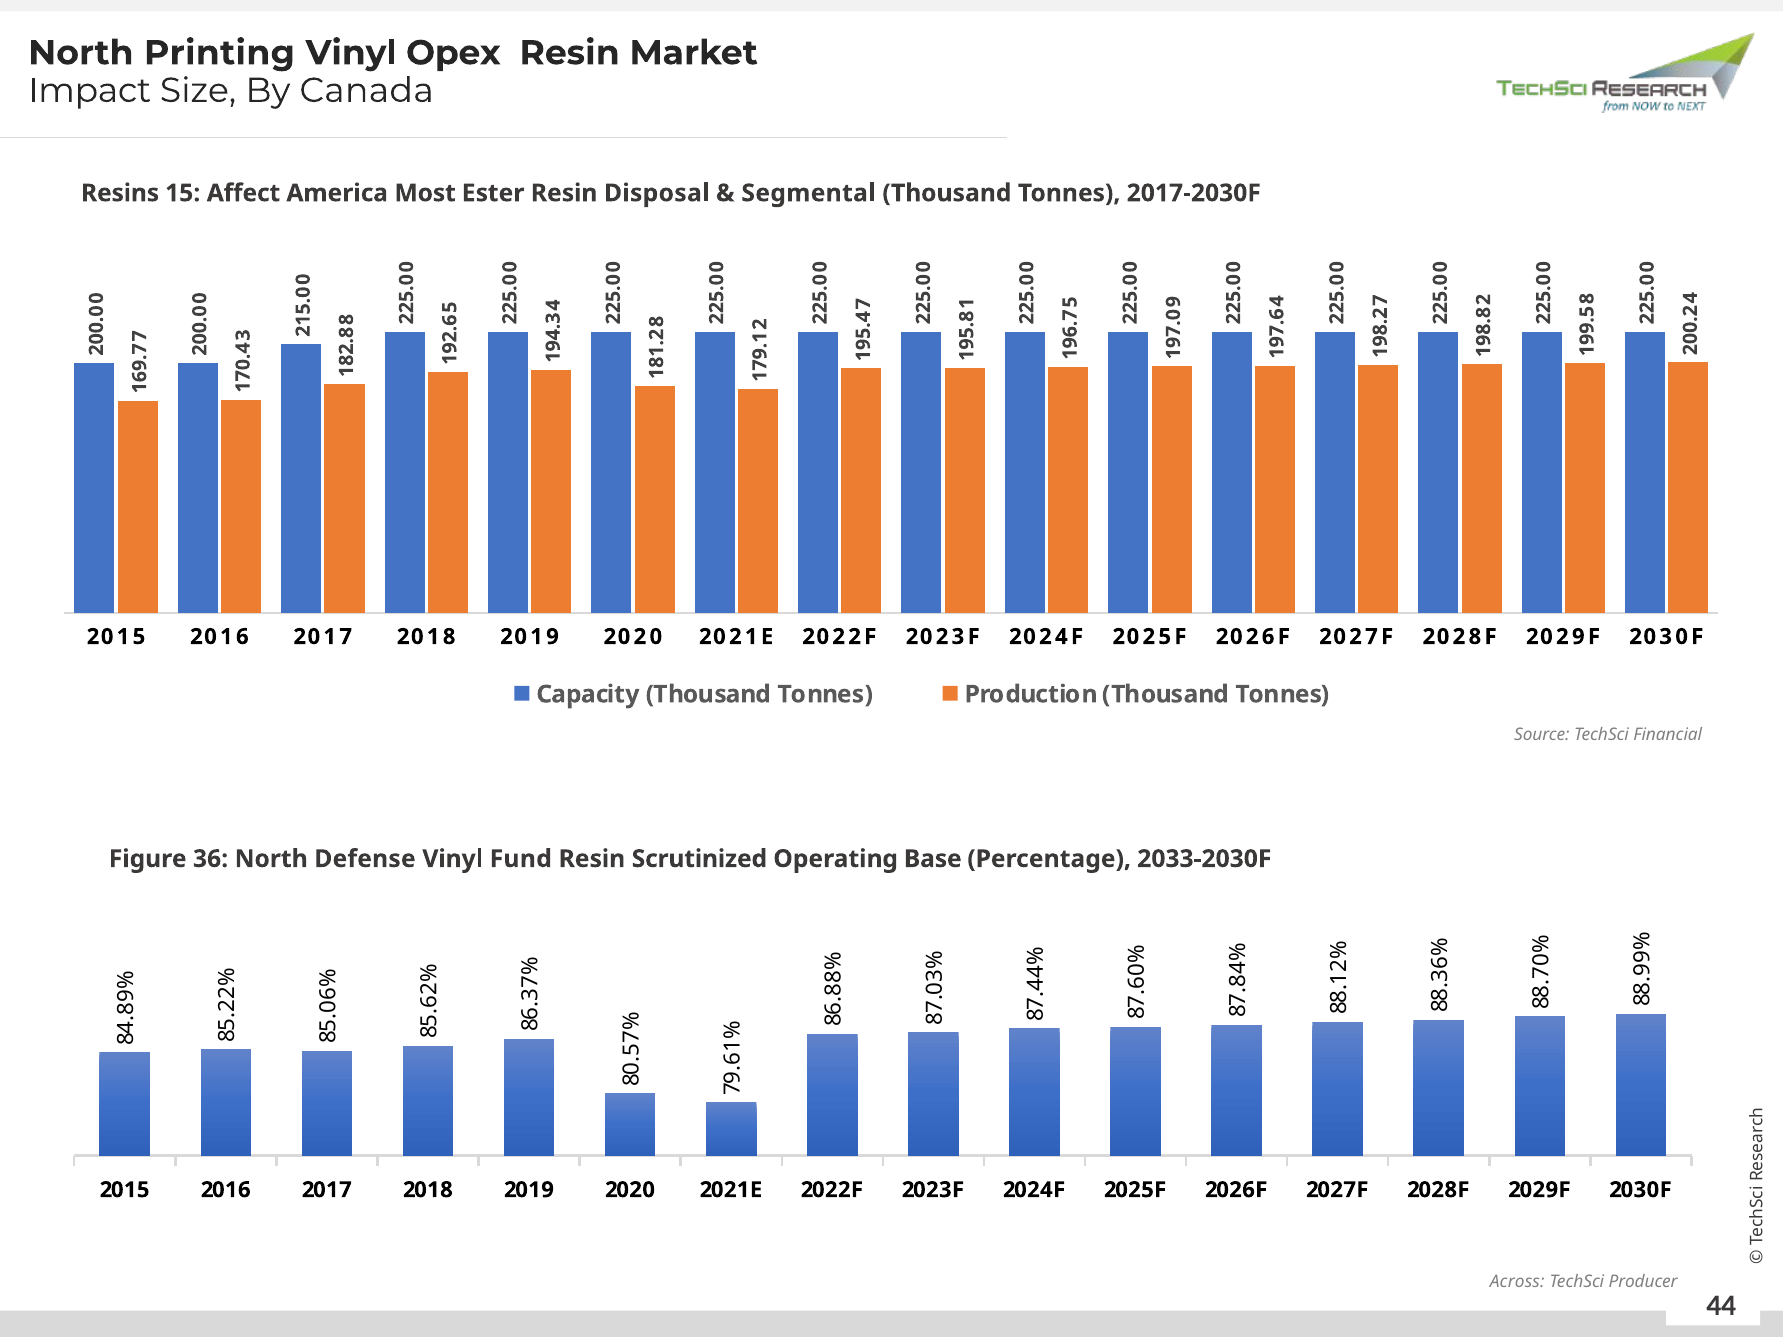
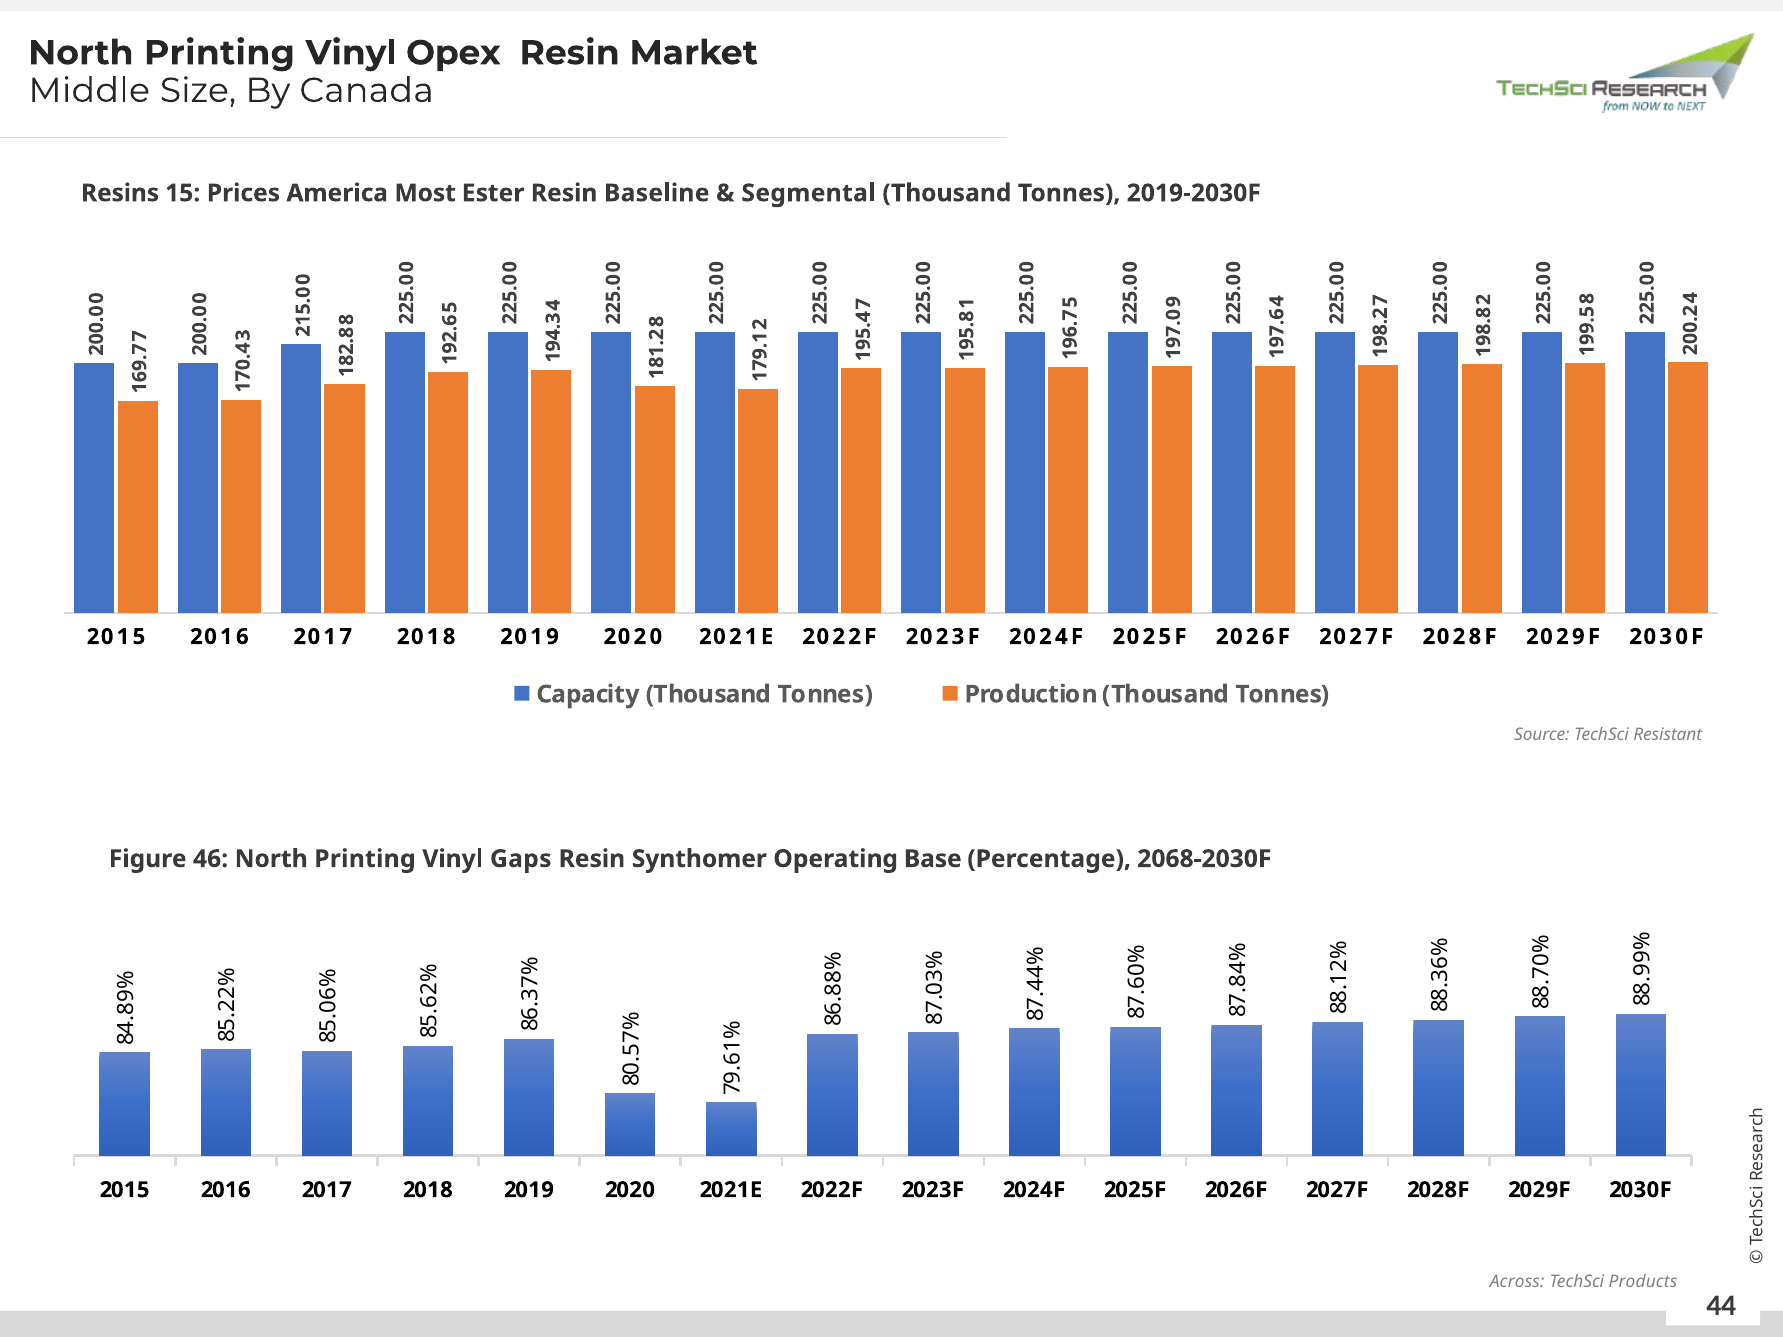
Impact: Impact -> Middle
Affect: Affect -> Prices
Disposal: Disposal -> Baseline
2017-2030F: 2017-2030F -> 2019-2030F
Financial: Financial -> Resistant
36: 36 -> 46
Defense at (365, 859): Defense -> Printing
Fund: Fund -> Gaps
Scrutinized: Scrutinized -> Synthomer
2033-2030F: 2033-2030F -> 2068-2030F
Producer: Producer -> Products
